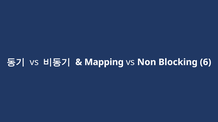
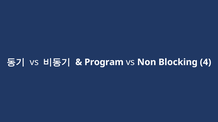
Mapping: Mapping -> Program
6: 6 -> 4
